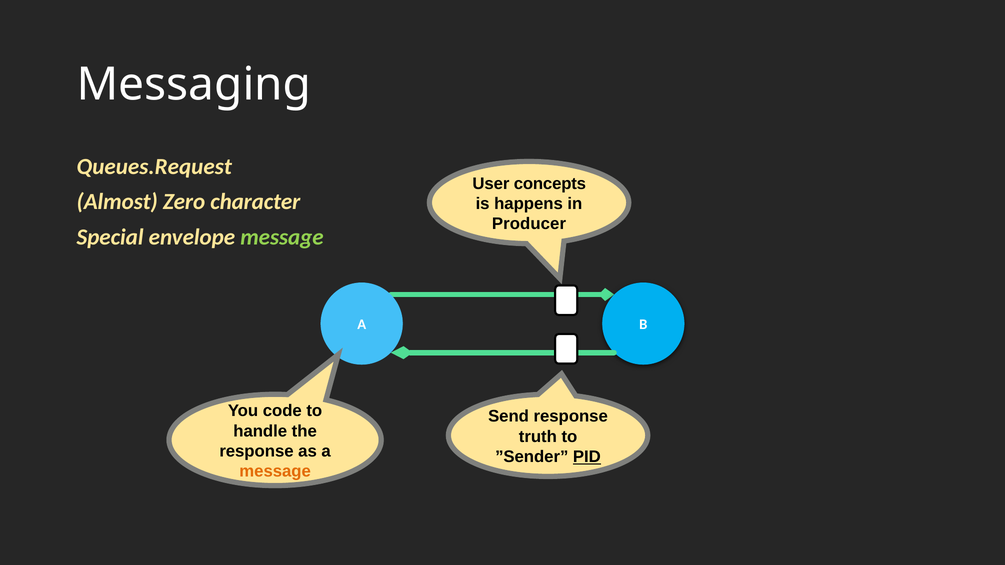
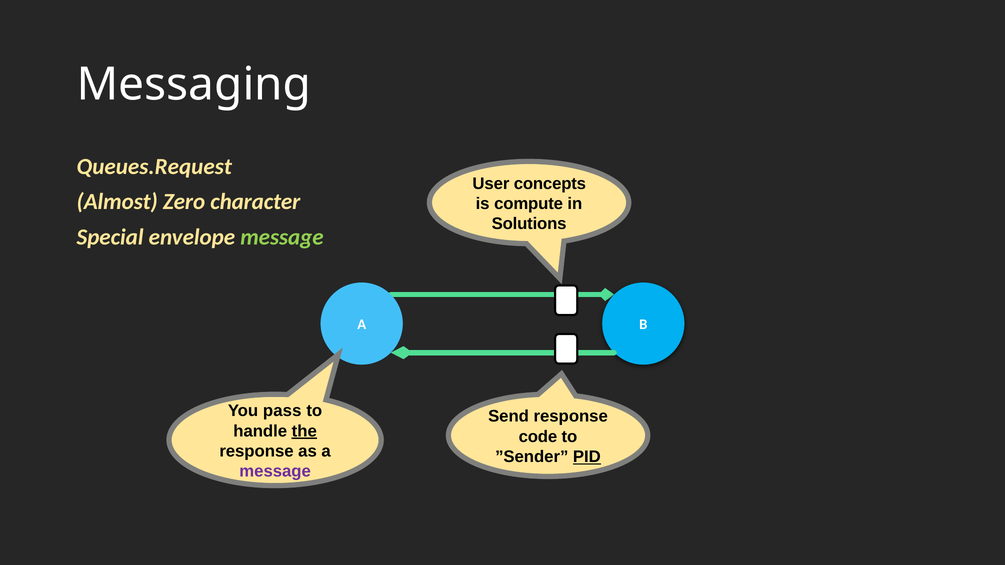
happens: happens -> compute
Producer: Producer -> Solutions
code: code -> pass
the underline: none -> present
truth: truth -> code
message at (275, 471) colour: orange -> purple
